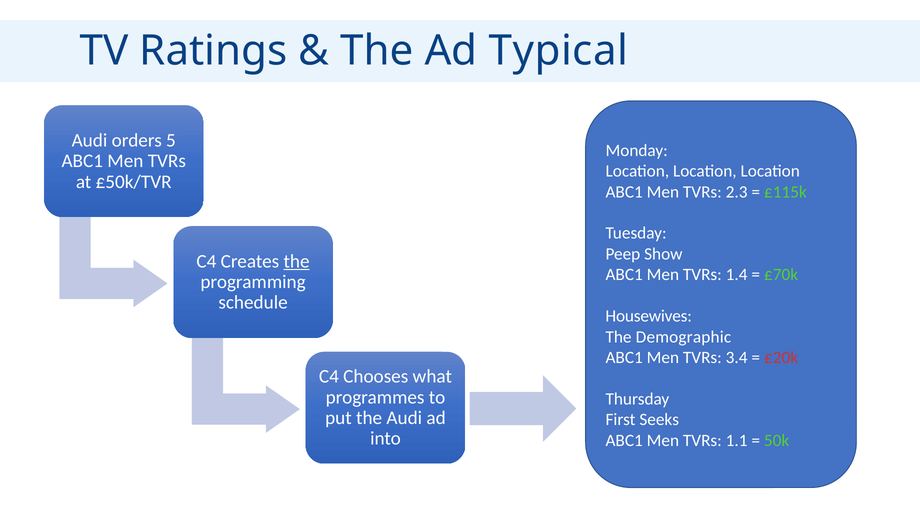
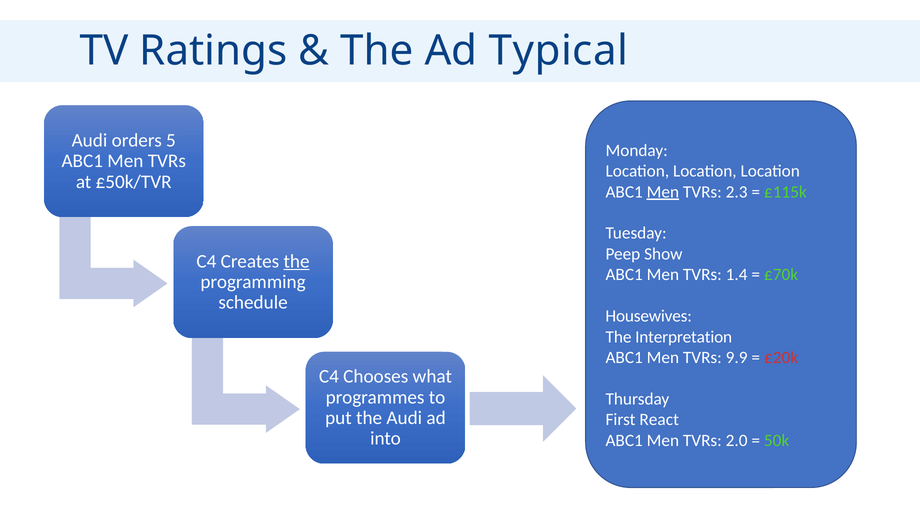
Men at (663, 192) underline: none -> present
Demographic: Demographic -> Interpretation
3.4: 3.4 -> 9.9
Seeks: Seeks -> React
1.1: 1.1 -> 2.0
